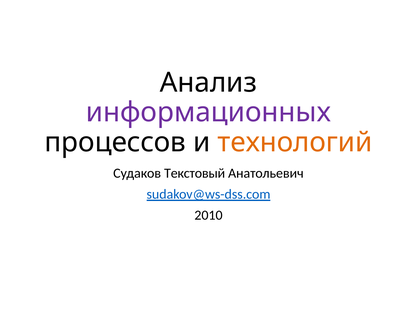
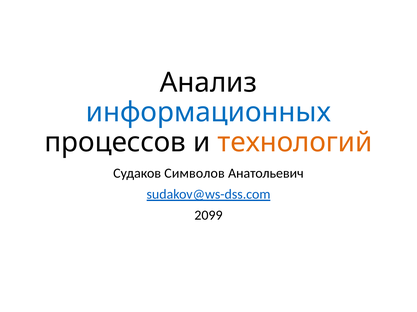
информационных colour: purple -> blue
Текстовый: Текстовый -> Символов
2010: 2010 -> 2099
